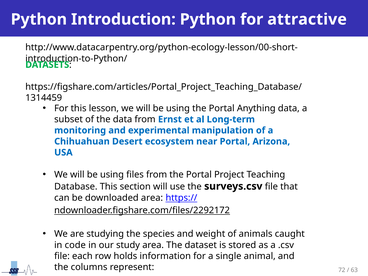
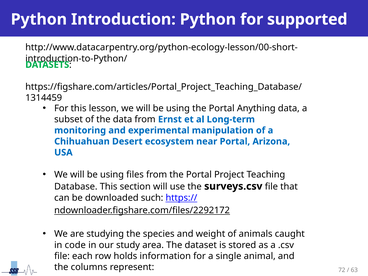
attractive: attractive -> supported
downloaded area: area -> such
